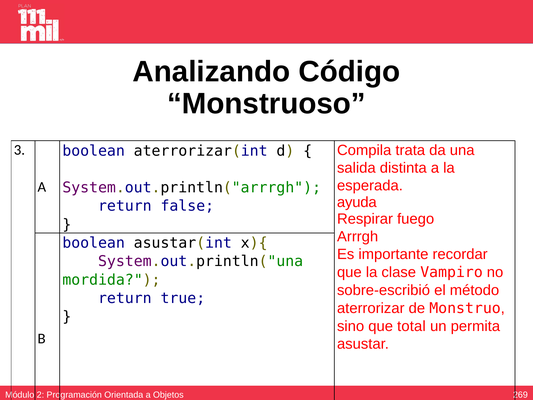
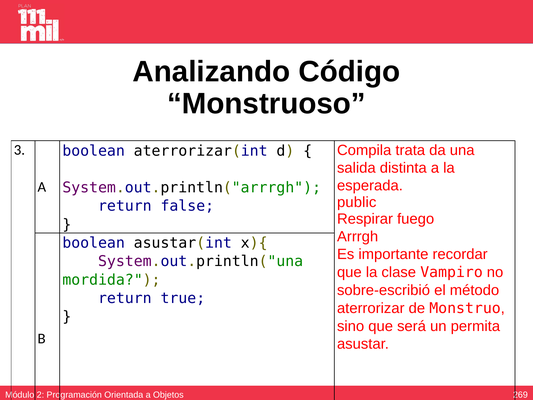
ayuda: ayuda -> public
total: total -> será
